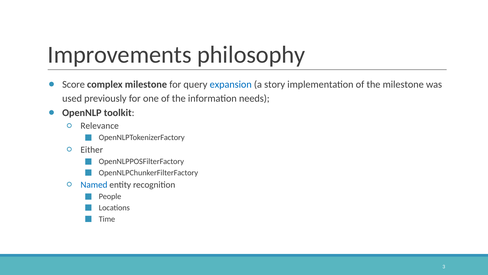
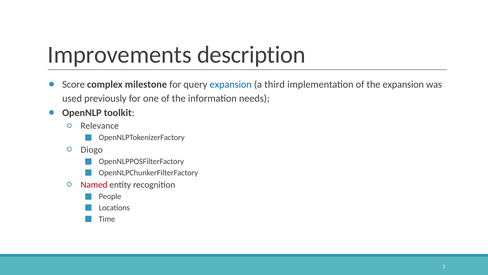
philosophy: philosophy -> description
story: story -> third
the milestone: milestone -> expansion
Either: Either -> Diogo
Named colour: blue -> red
